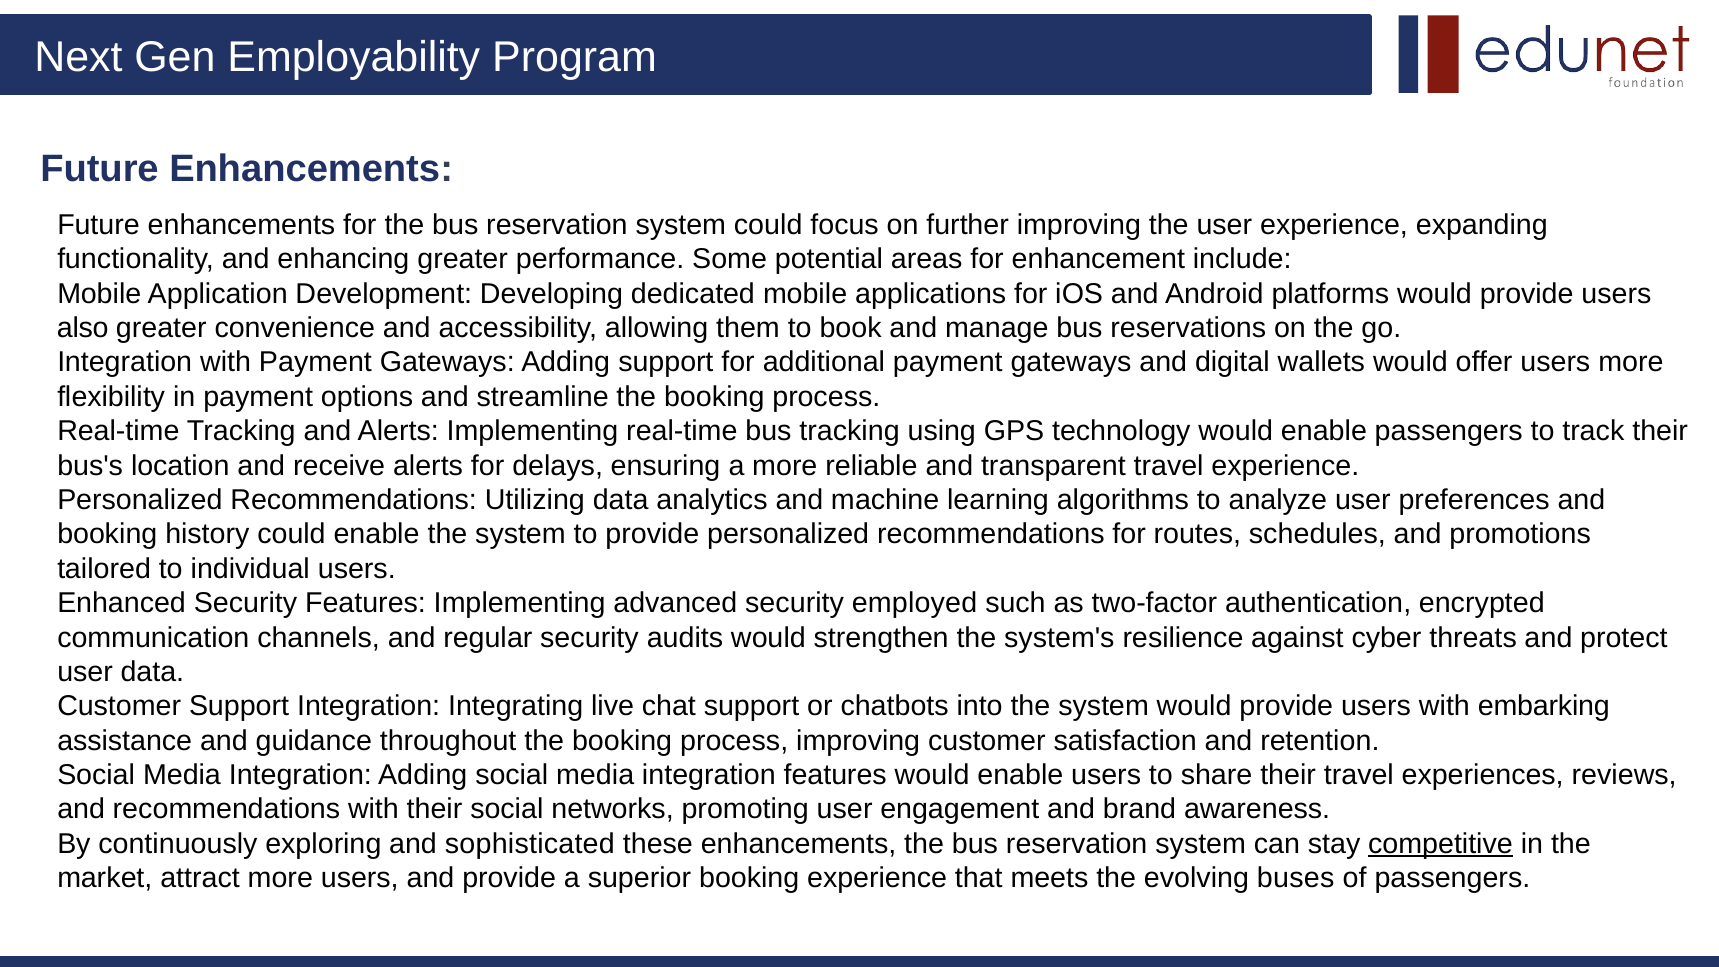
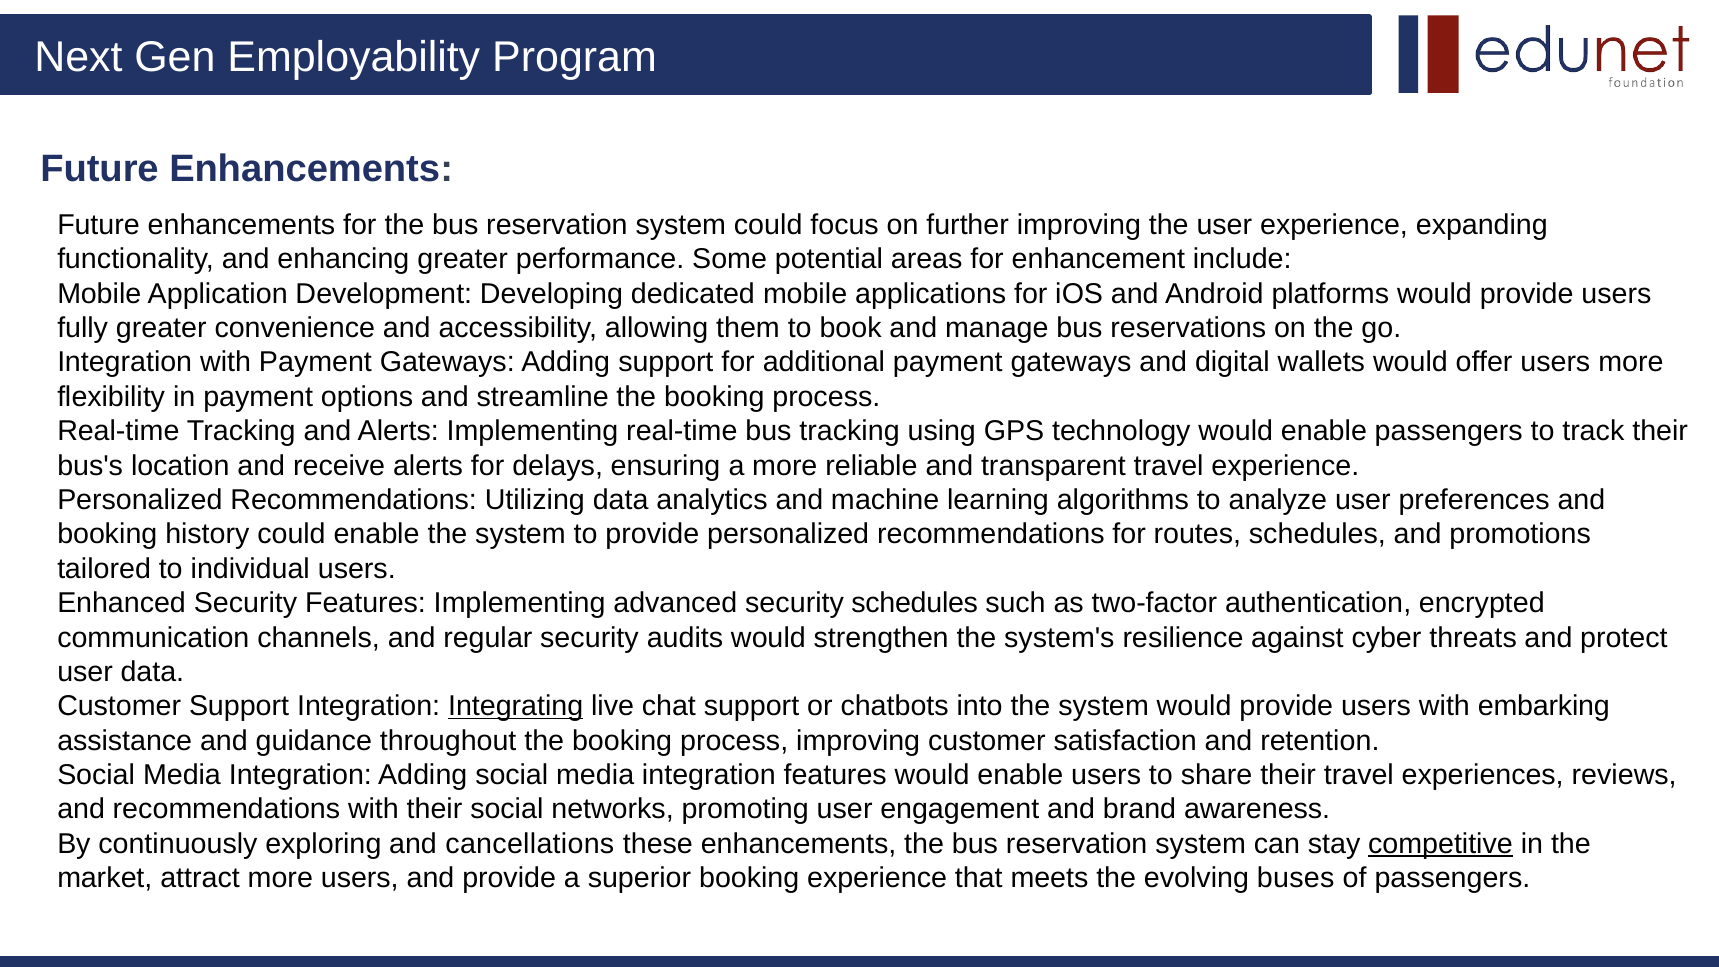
also: also -> fully
security employed: employed -> schedules
Integrating underline: none -> present
sophisticated: sophisticated -> cancellations
